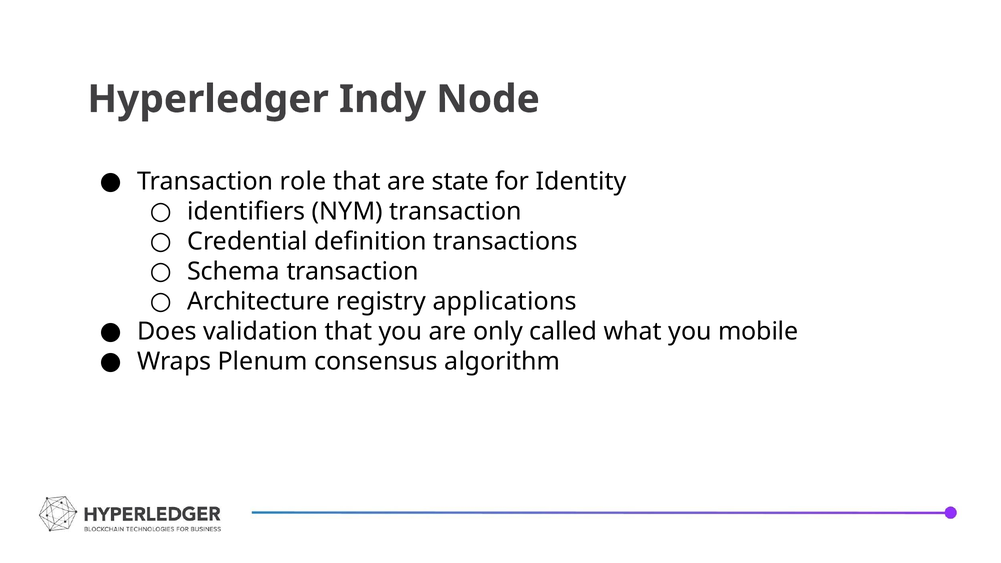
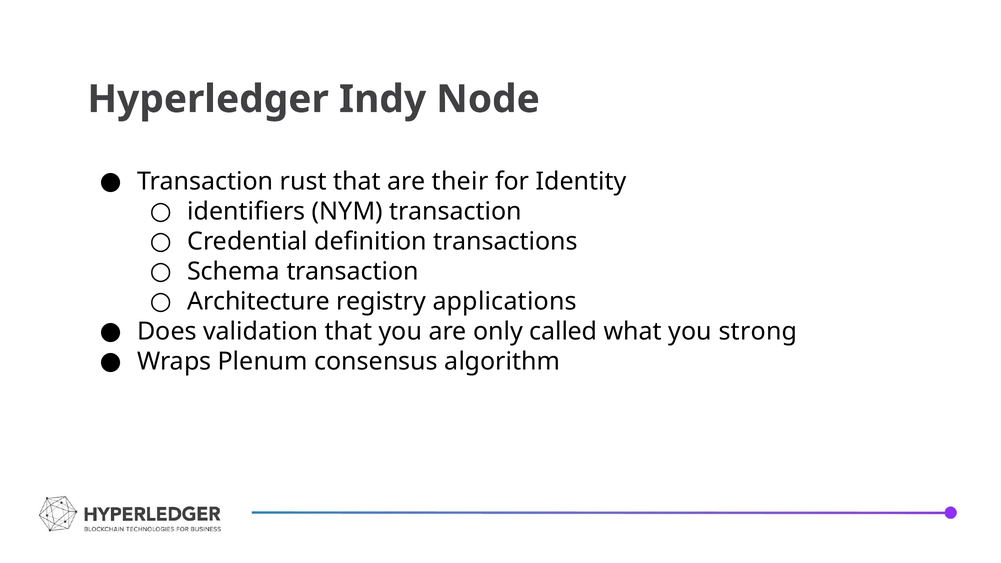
role: role -> rust
state: state -> their
mobile: mobile -> strong
